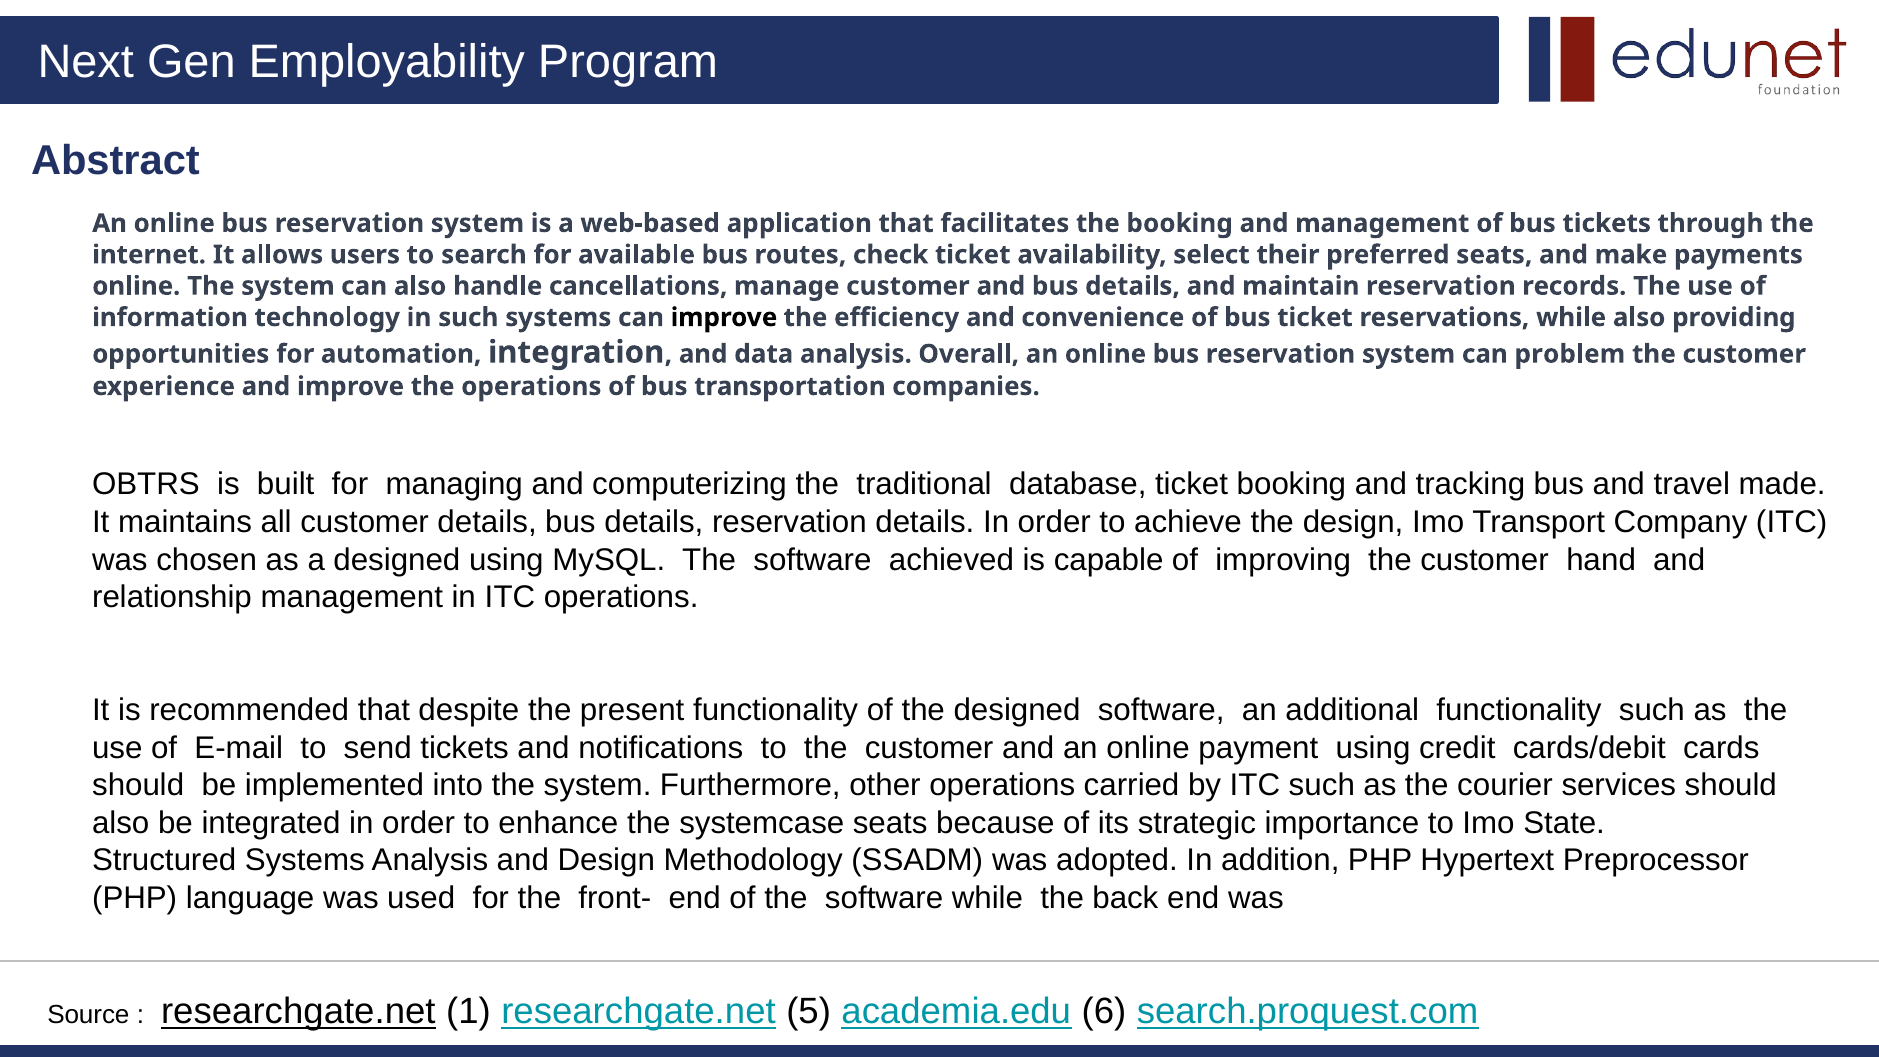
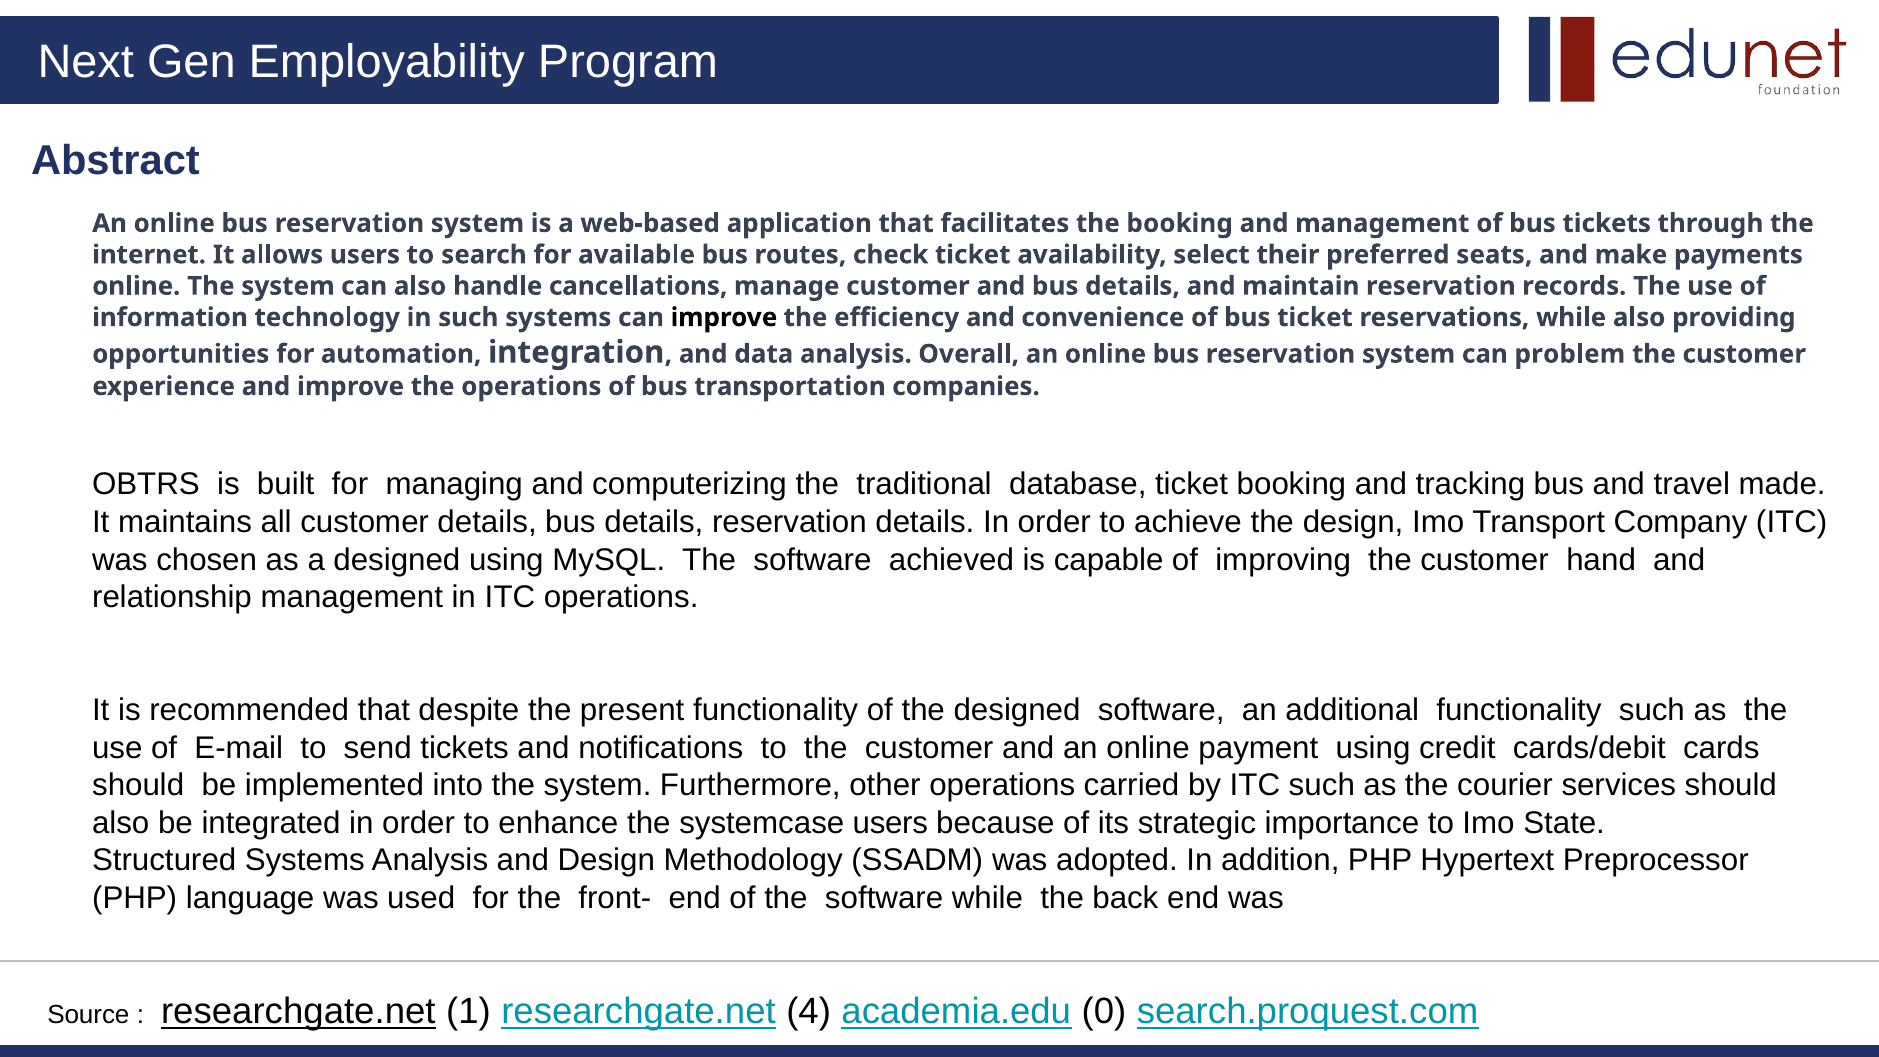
systemcase seats: seats -> users
5: 5 -> 4
6: 6 -> 0
